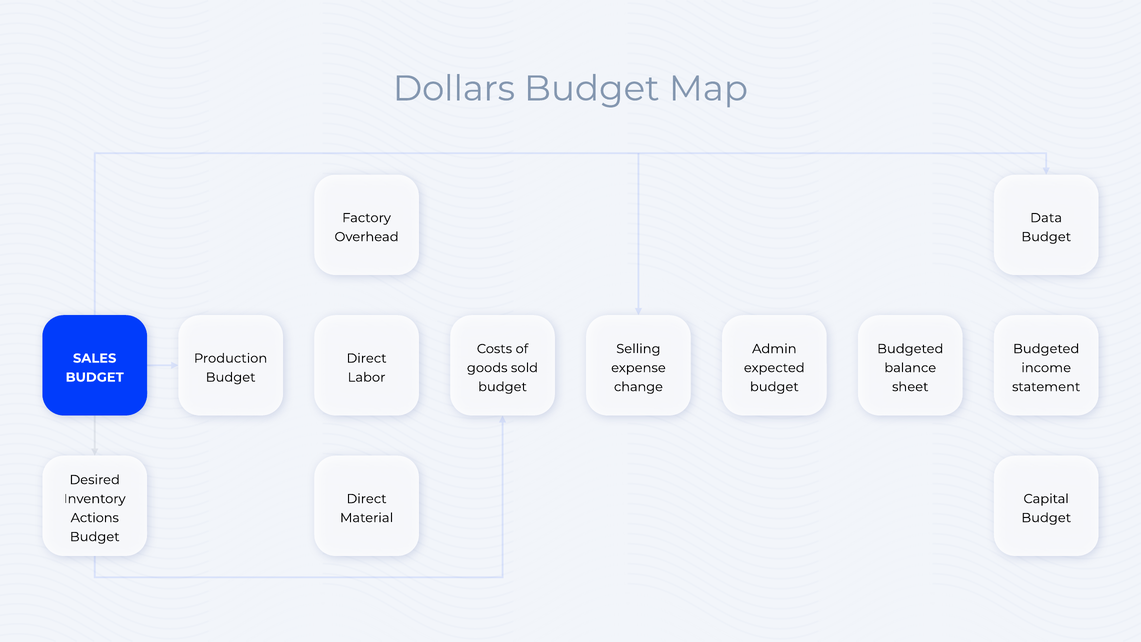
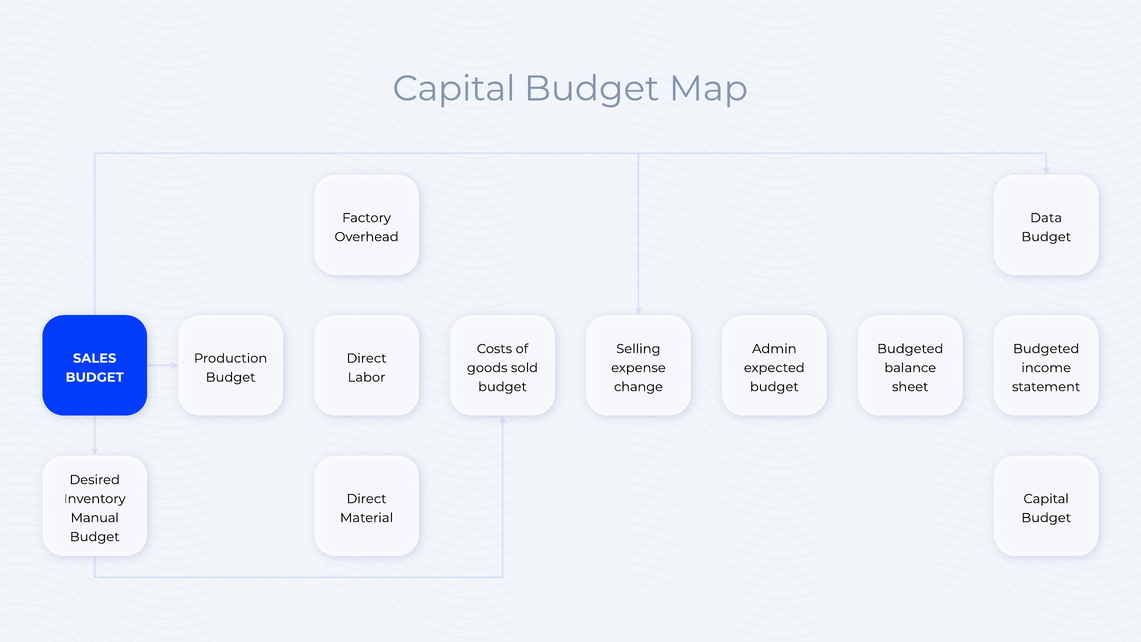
Dollars at (454, 89): Dollars -> Capital
Actions: Actions -> Manual
